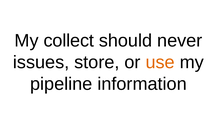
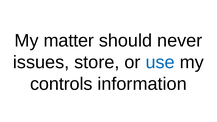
collect: collect -> matter
use colour: orange -> blue
pipeline: pipeline -> controls
